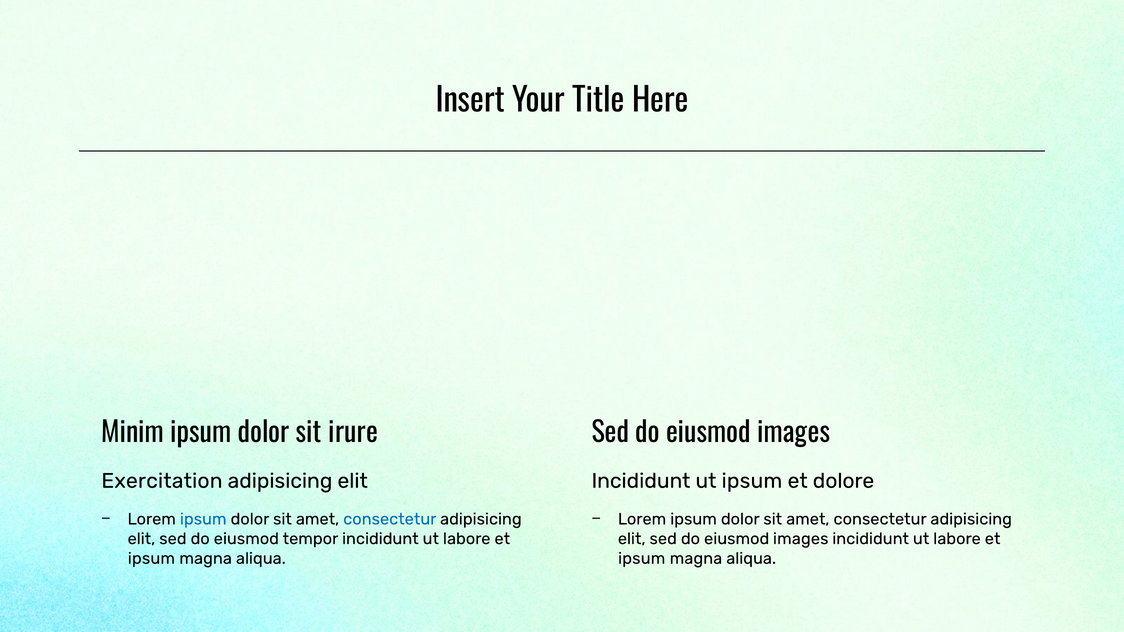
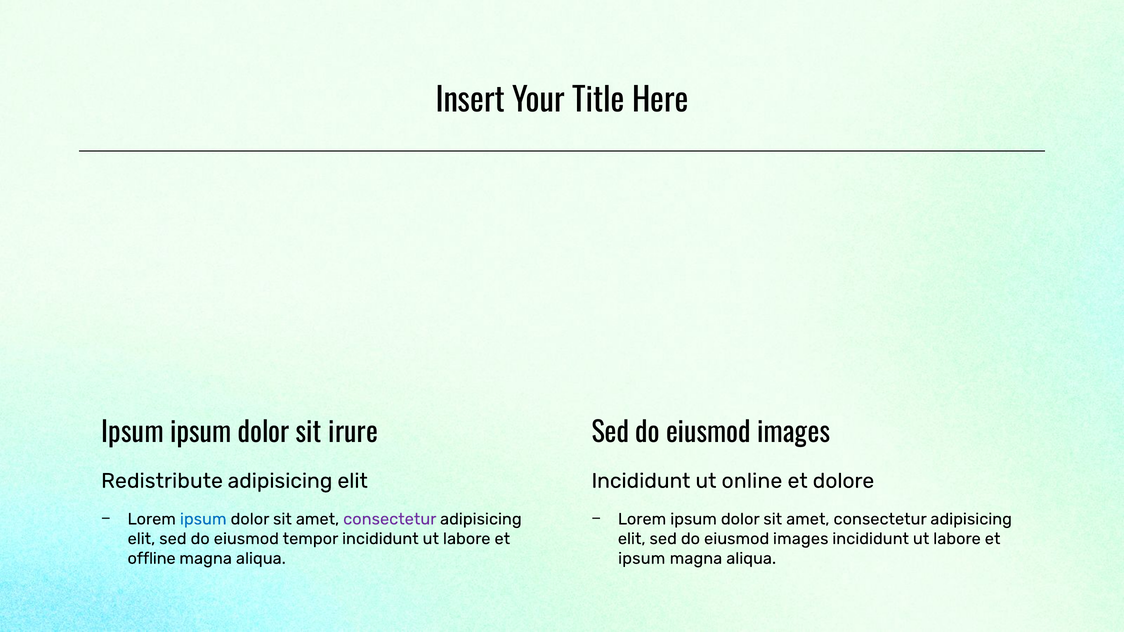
Minim at (133, 433): Minim -> Ipsum
Exercitation: Exercitation -> Redistribute
ut ipsum: ipsum -> online
consectetur at (390, 519) colour: blue -> purple
ipsum at (151, 559): ipsum -> offline
